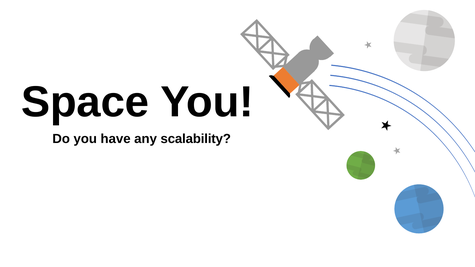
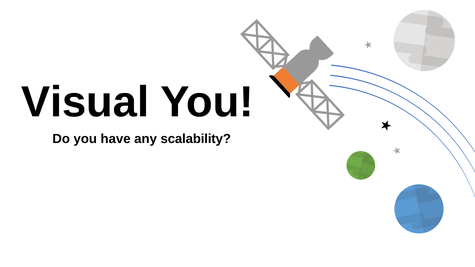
Space: Space -> Visual
